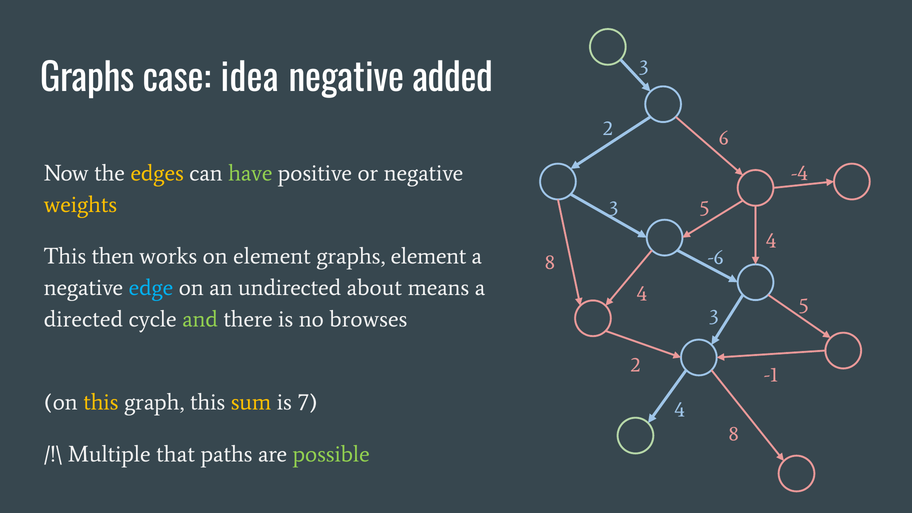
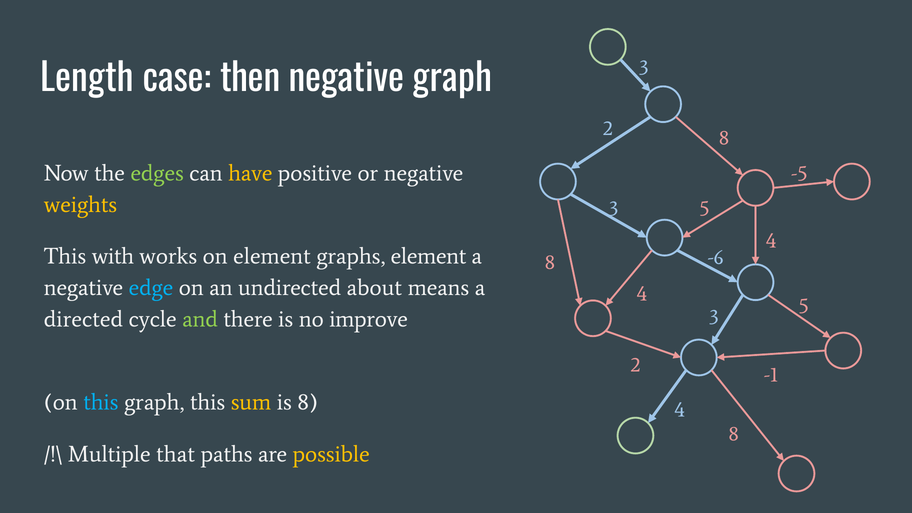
Graphs at (87, 79): Graphs -> Length
idea: idea -> then
negative added: added -> graph
2 6: 6 -> 8
edges colour: yellow -> light green
have colour: light green -> yellow
-4: -4 -> -5
then: then -> with
browses: browses -> improve
this at (101, 402) colour: yellow -> light blue
is 7: 7 -> 8
possible colour: light green -> yellow
